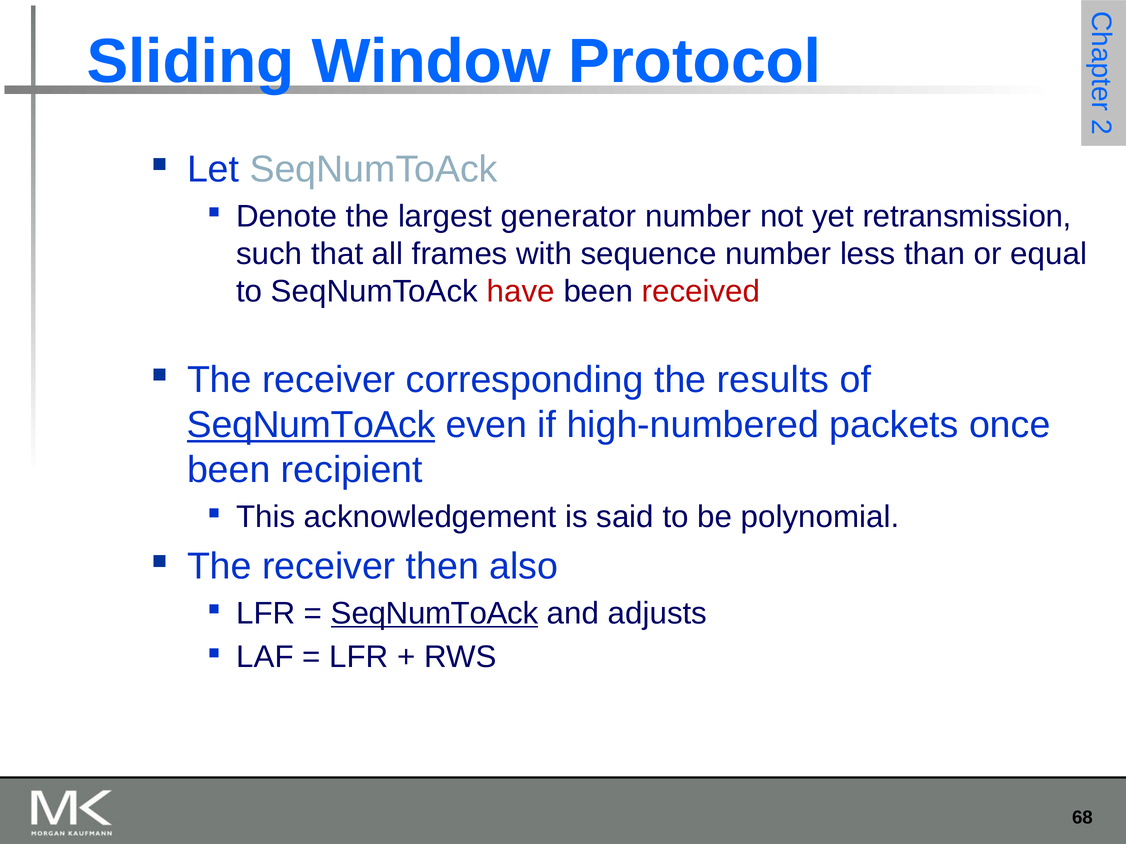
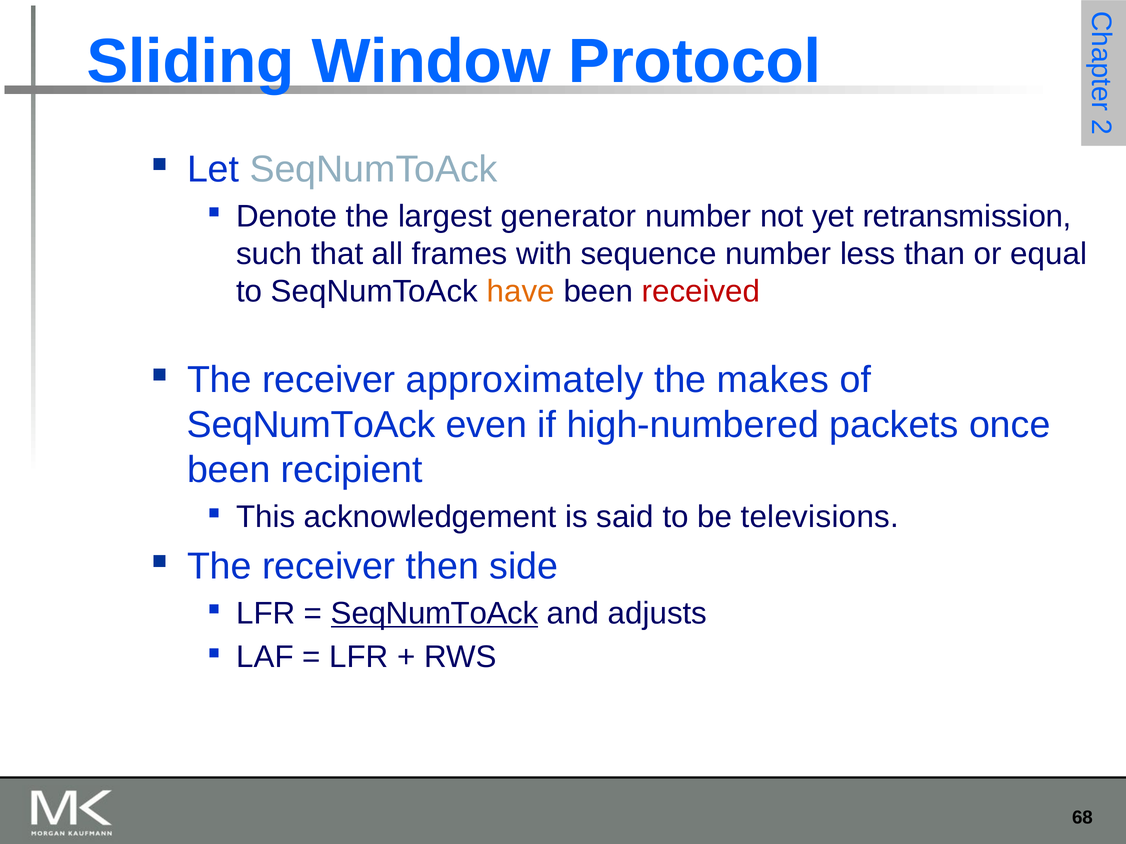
have colour: red -> orange
corresponding: corresponding -> approximately
results: results -> makes
SeqNumToAck at (311, 425) underline: present -> none
polynomial: polynomial -> televisions
also: also -> side
